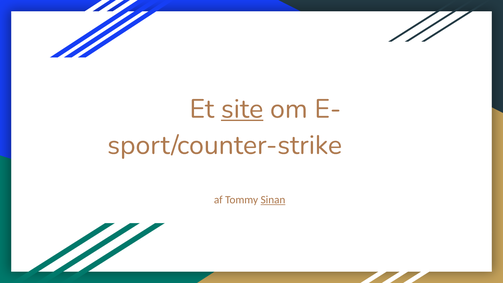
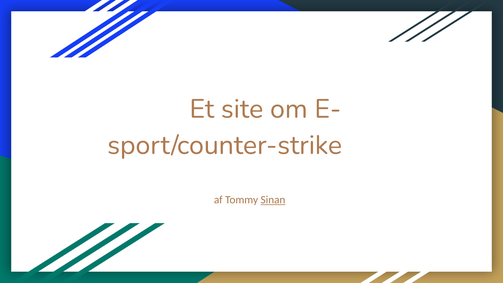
site underline: present -> none
